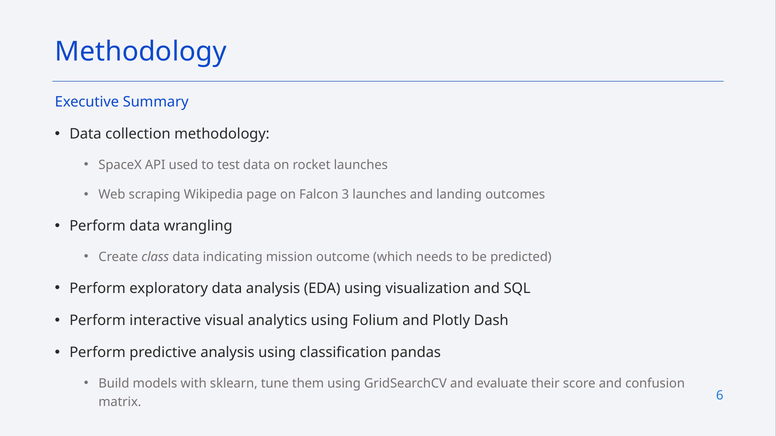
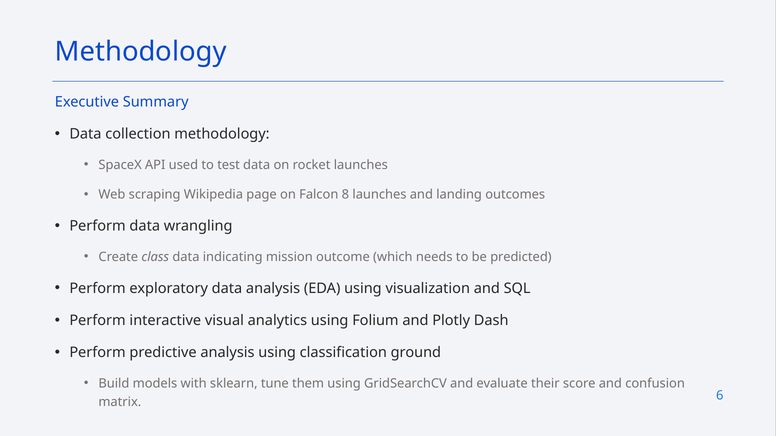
3: 3 -> 8
pandas: pandas -> ground
